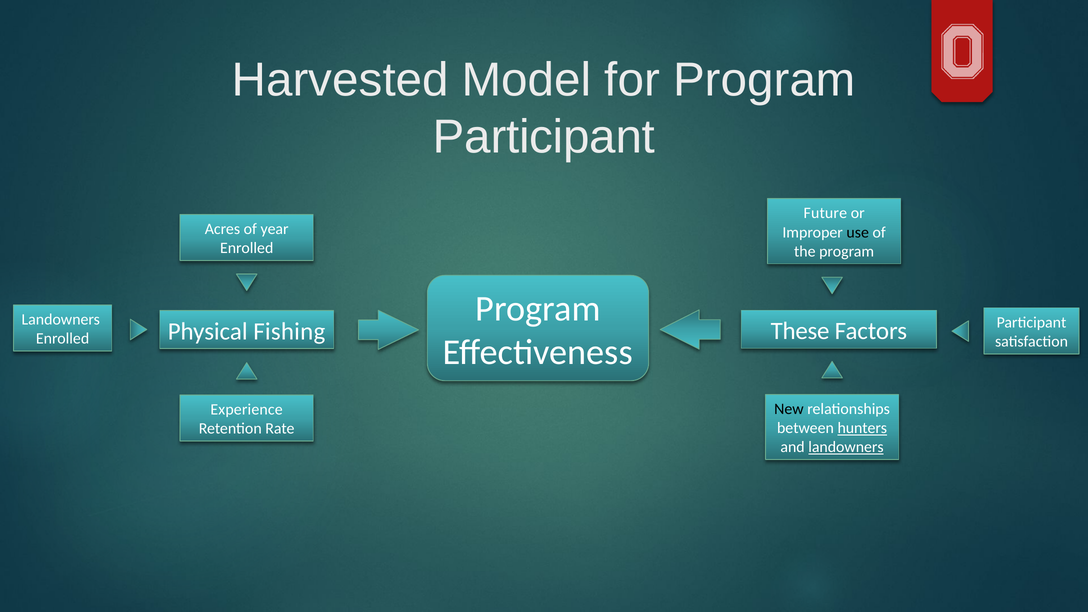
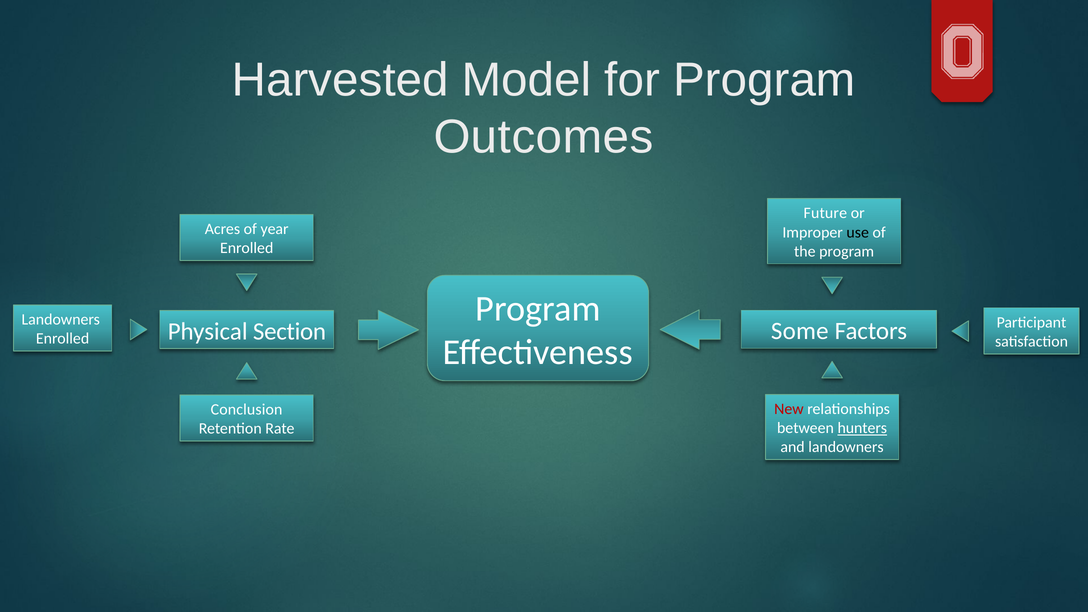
Participant at (544, 137): Participant -> Outcomes
These: These -> Some
Fishing: Fishing -> Section
New colour: black -> red
Experience: Experience -> Conclusion
landowners at (846, 447) underline: present -> none
